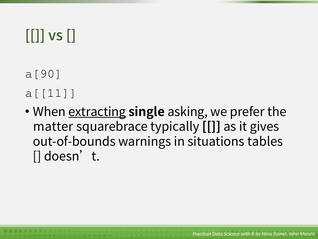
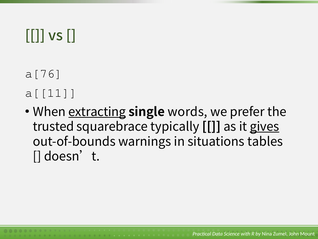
a[90: a[90 -> a[76
asking: asking -> words
matter: matter -> trusted
gives underline: none -> present
